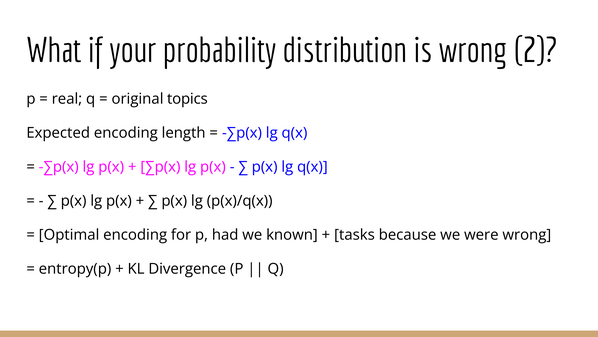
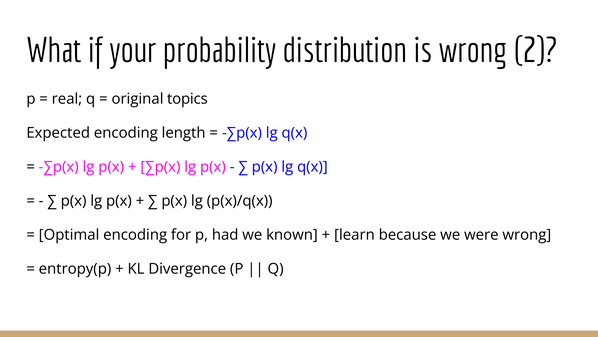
tasks: tasks -> learn
